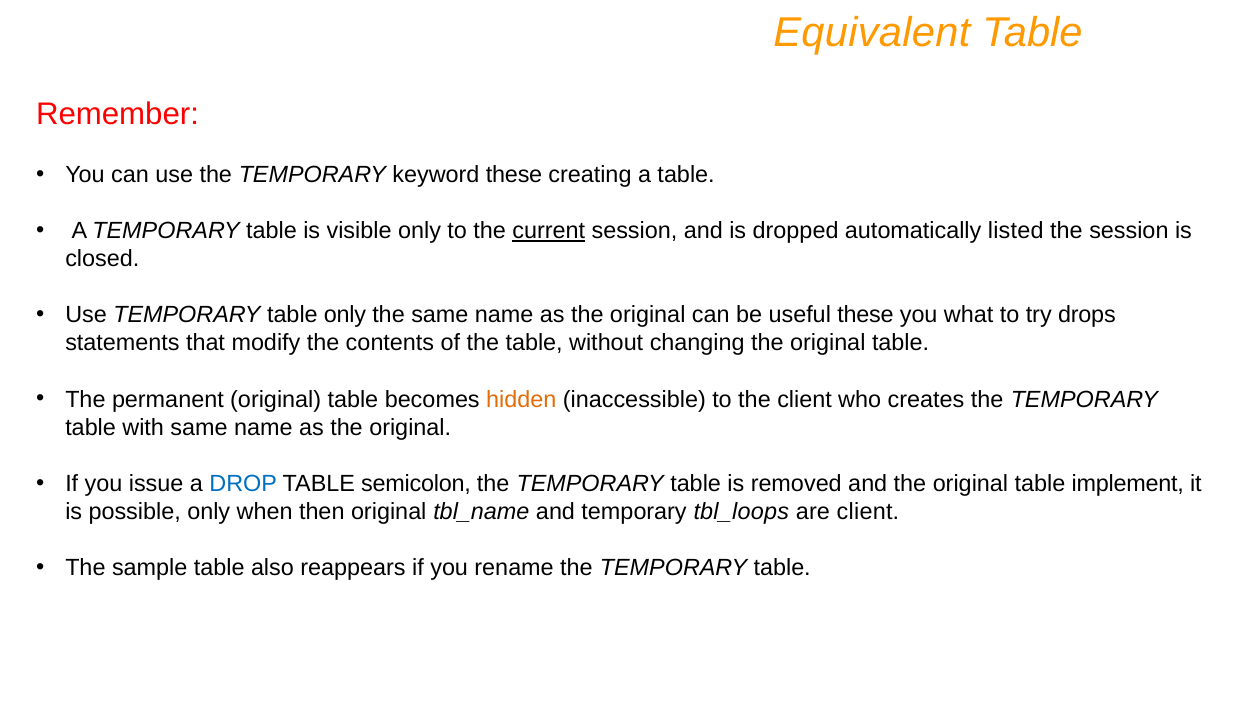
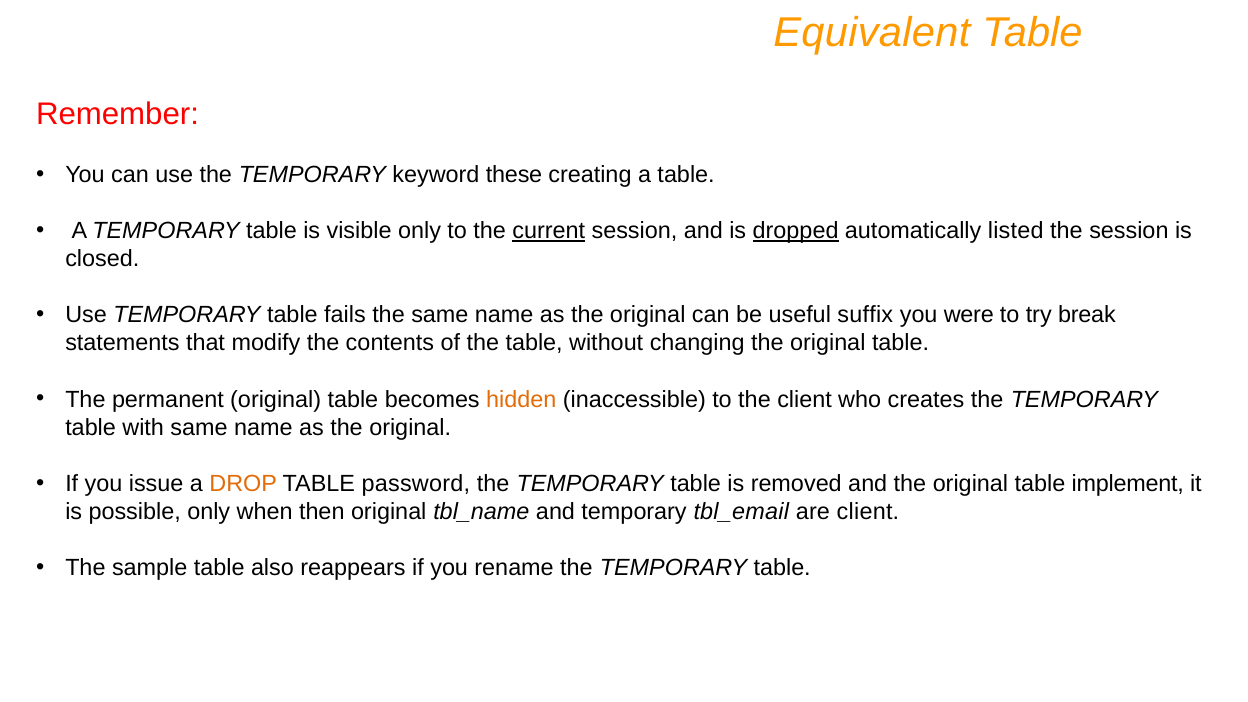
dropped underline: none -> present
table only: only -> fails
useful these: these -> suffix
what: what -> were
drops: drops -> break
DROP colour: blue -> orange
semicolon: semicolon -> password
tbl_loops: tbl_loops -> tbl_email
